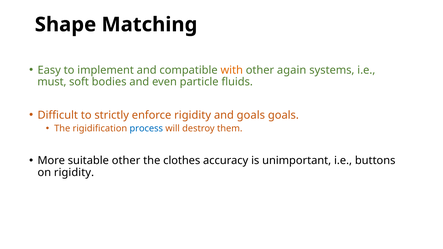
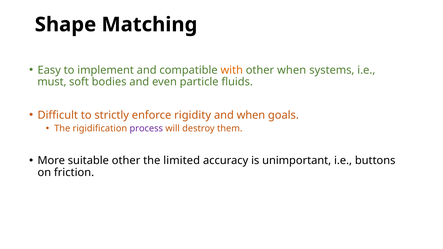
other again: again -> when
and goals: goals -> when
process colour: blue -> purple
clothes: clothes -> limited
on rigidity: rigidity -> friction
